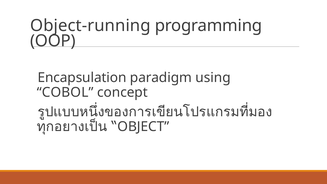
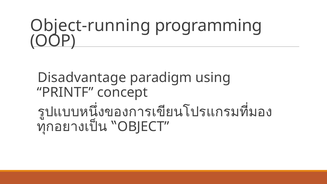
Encapsulation: Encapsulation -> Disadvantage
COBOL: COBOL -> PRINTF
